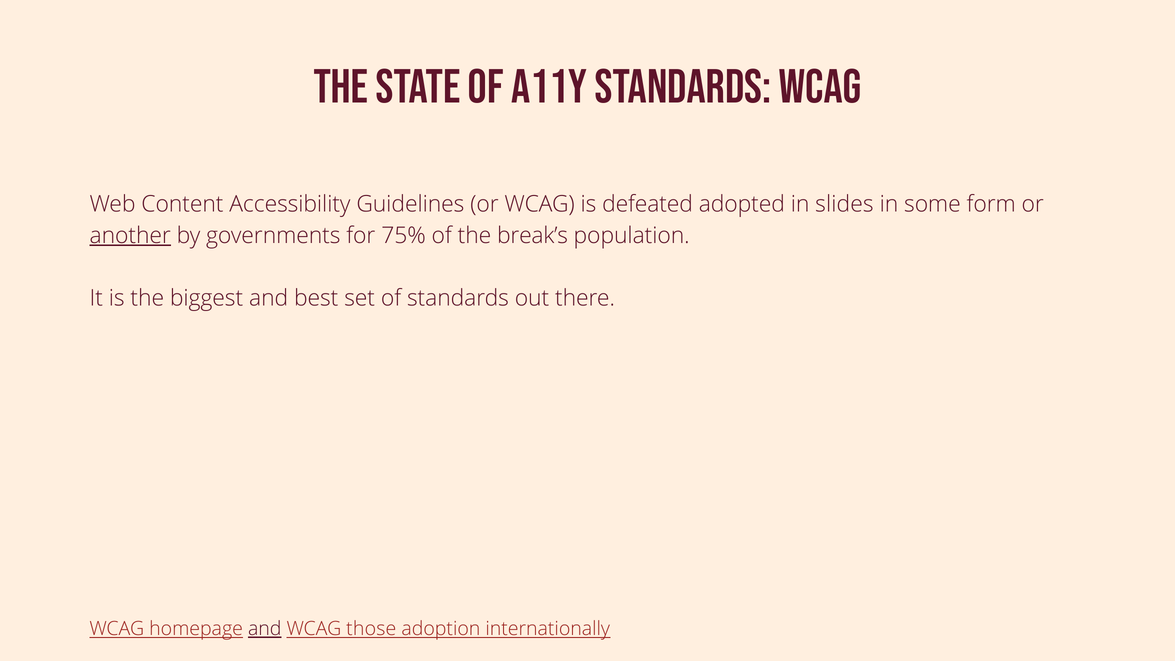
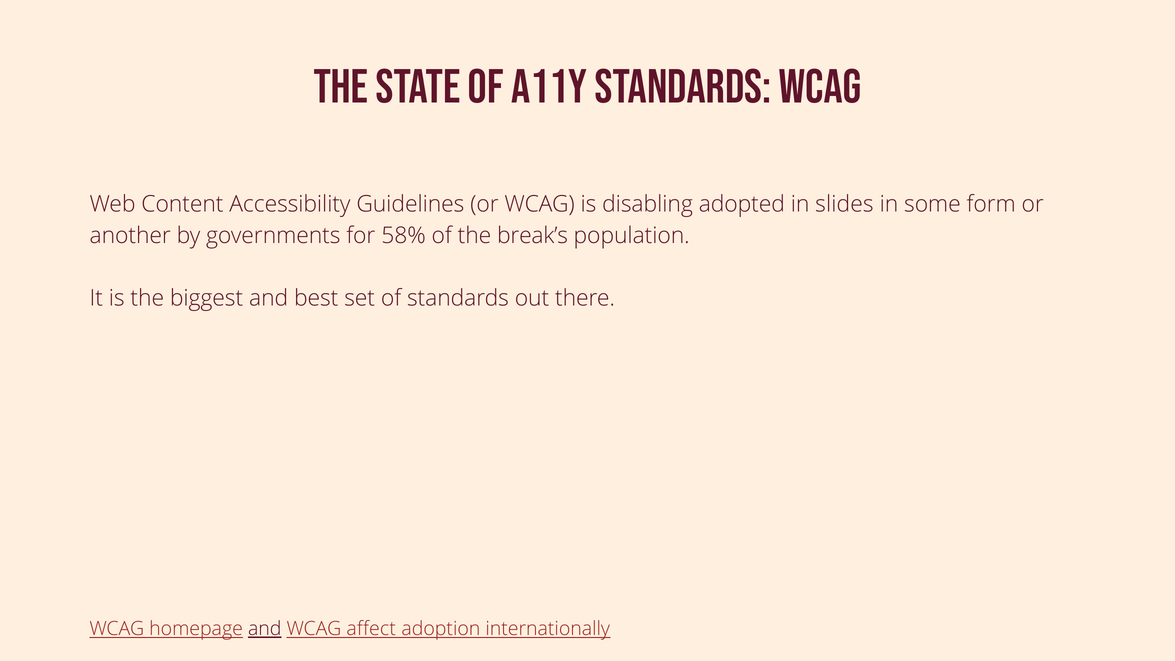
defeated: defeated -> disabling
another underline: present -> none
75%: 75% -> 58%
those: those -> affect
